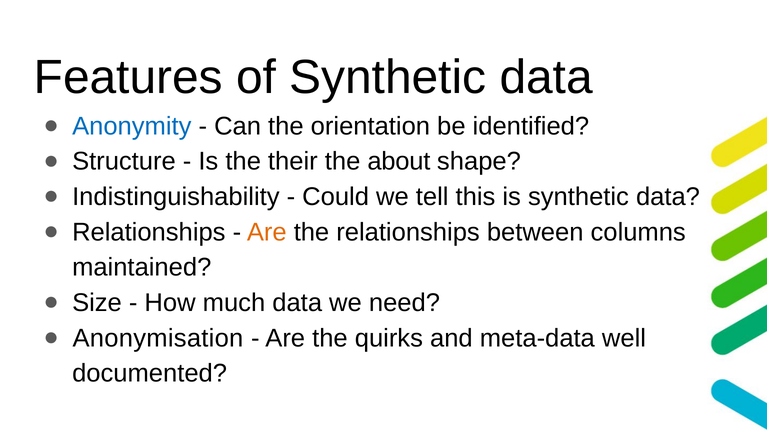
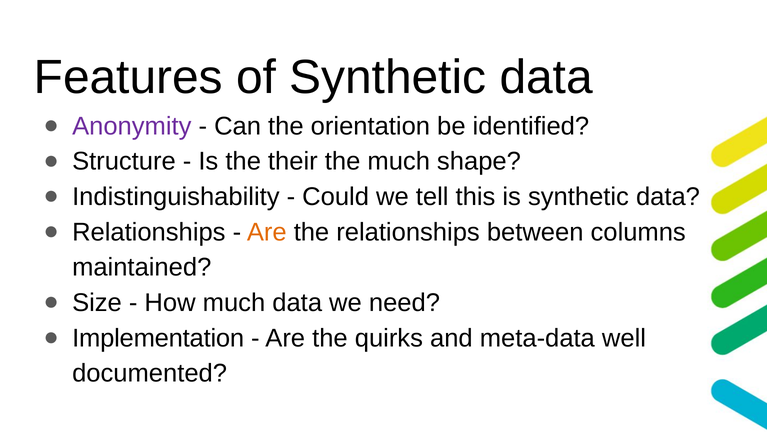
Anonymity colour: blue -> purple
the about: about -> much
Anonymisation: Anonymisation -> Implementation
